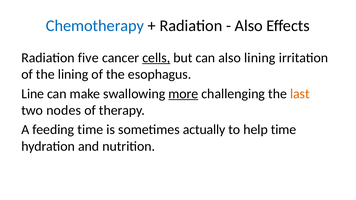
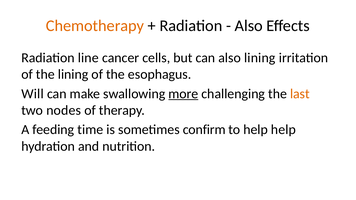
Chemotherapy colour: blue -> orange
five: five -> line
cells underline: present -> none
Line: Line -> Will
actually: actually -> confirm
help time: time -> help
